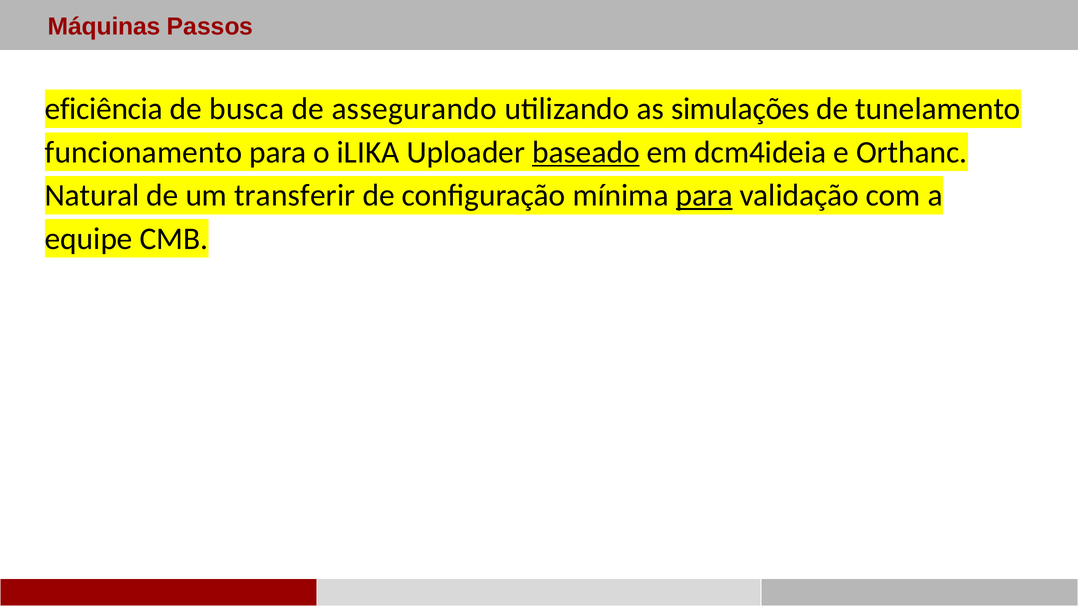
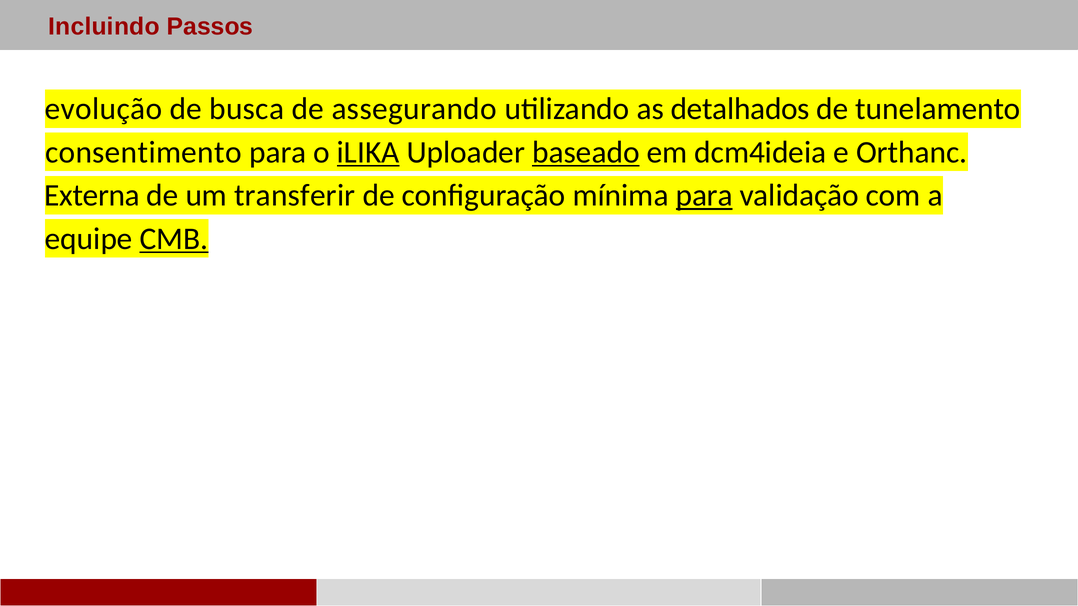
Máquinas: Máquinas -> Incluindo
eficiência: eficiência -> evolução
simulações: simulações -> detalhados
funcionamento: funcionamento -> consentimento
iLIKA underline: none -> present
Natural: Natural -> Externa
CMB underline: none -> present
